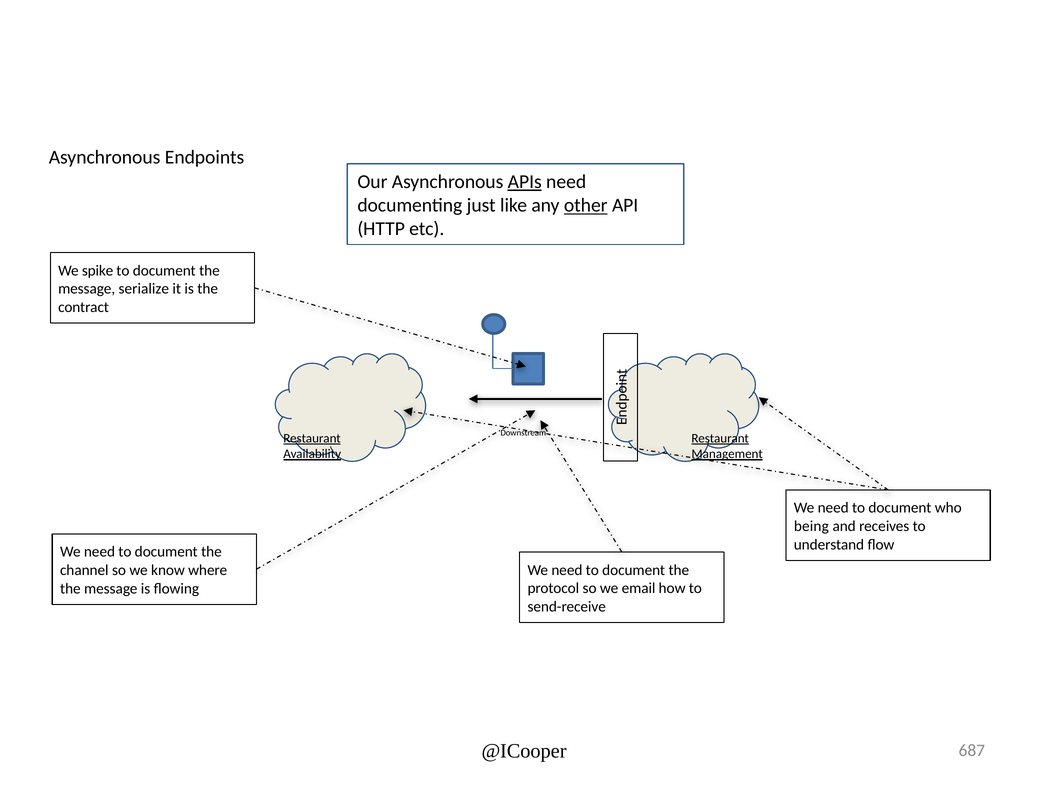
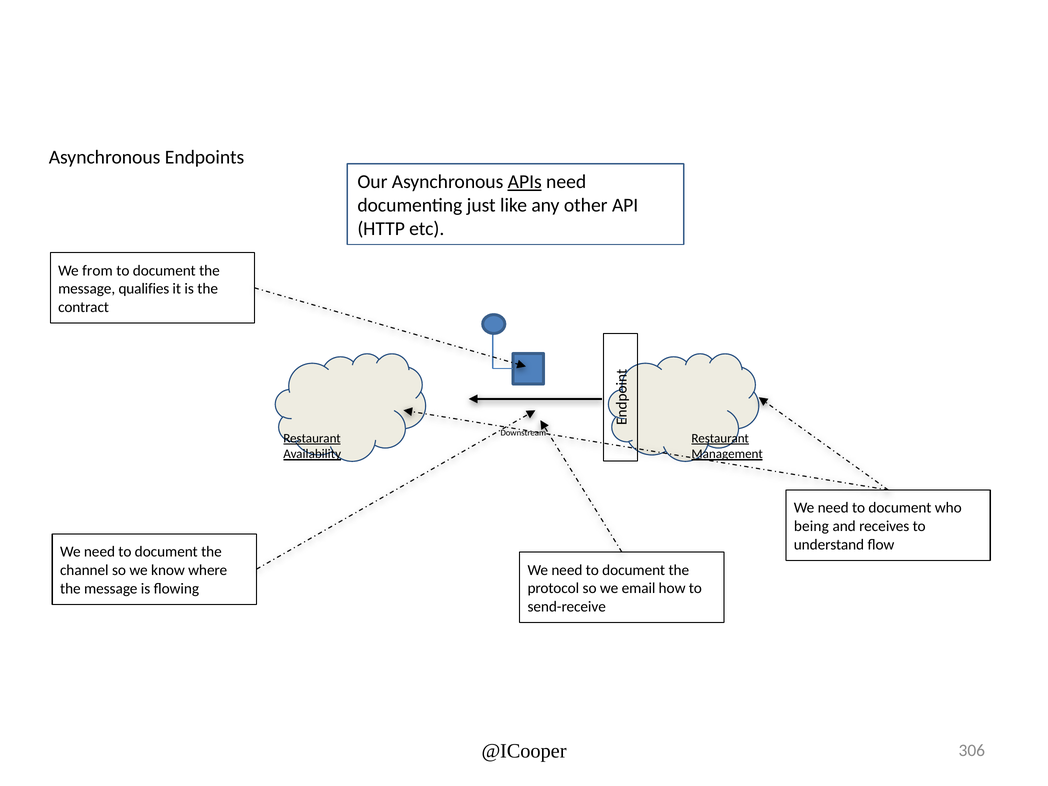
other underline: present -> none
spike: spike -> from
serialize: serialize -> qualifies
687: 687 -> 306
